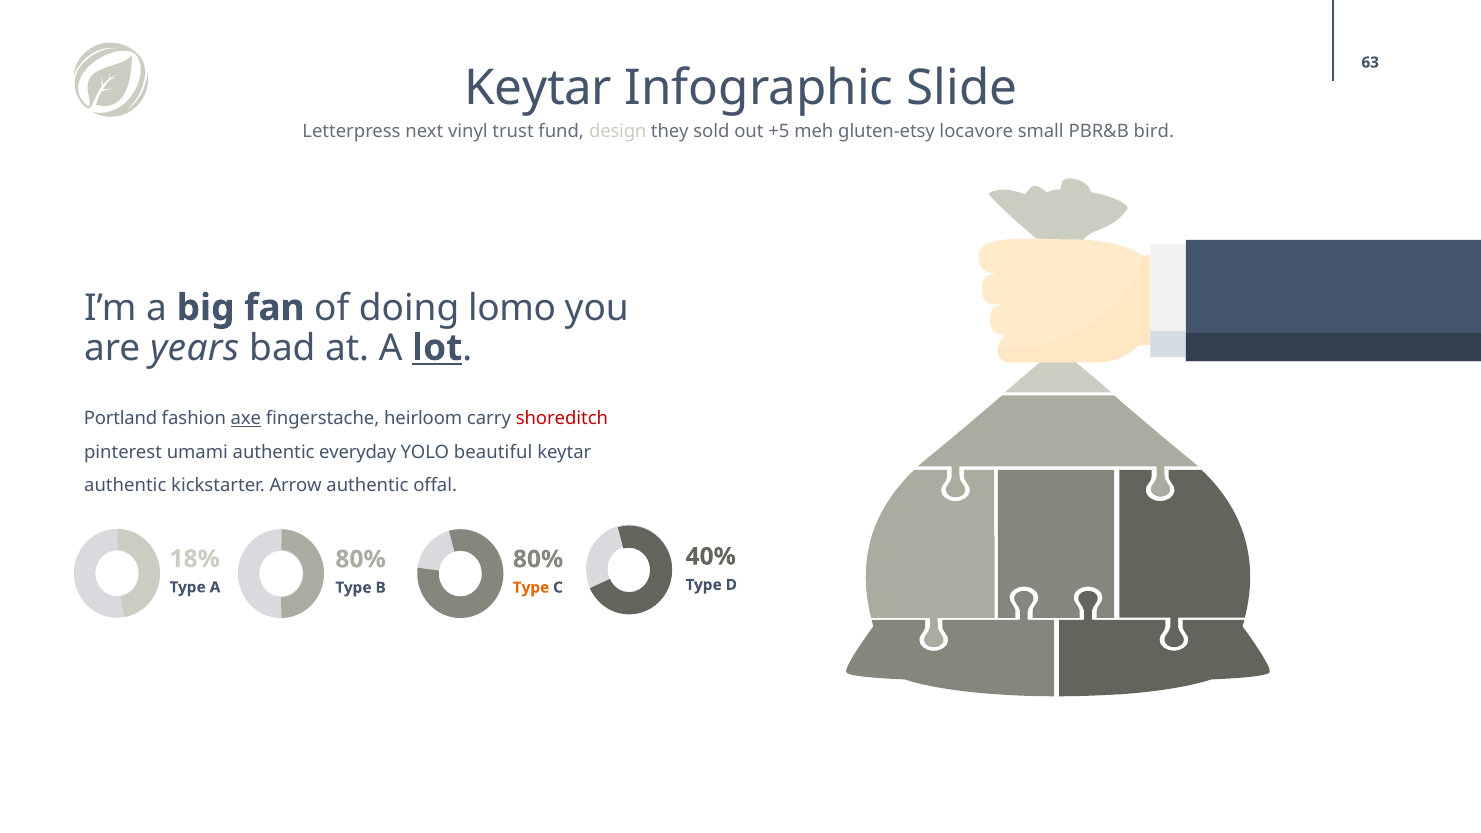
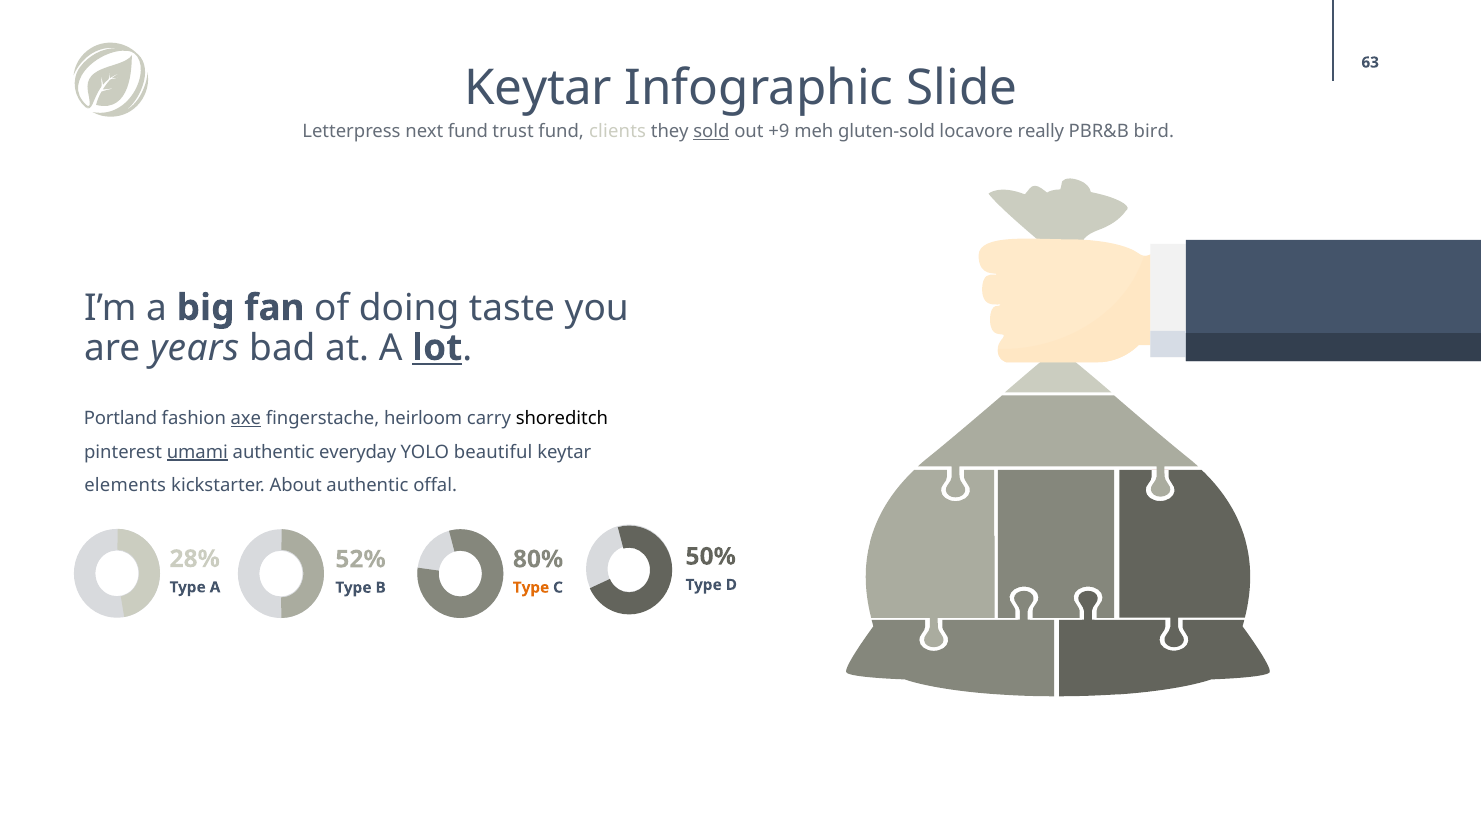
next vinyl: vinyl -> fund
design: design -> clients
sold underline: none -> present
+5: +5 -> +9
gluten-etsy: gluten-etsy -> gluten-sold
small: small -> really
lomo: lomo -> taste
shoreditch colour: red -> black
umami underline: none -> present
authentic at (125, 485): authentic -> elements
Arrow: Arrow -> About
40%: 40% -> 50%
18%: 18% -> 28%
80% at (361, 559): 80% -> 52%
